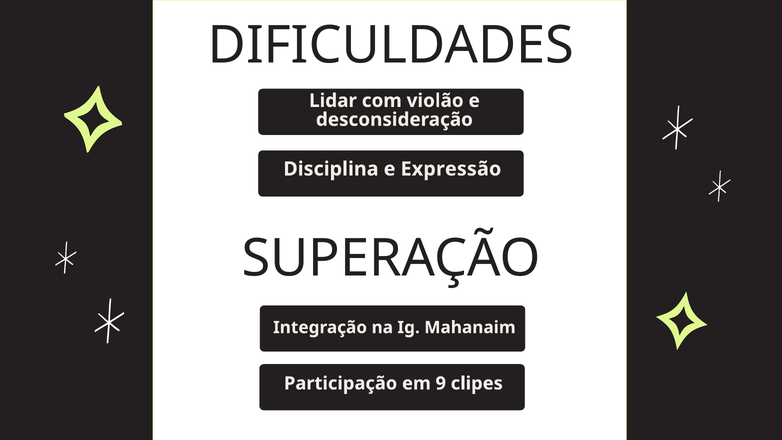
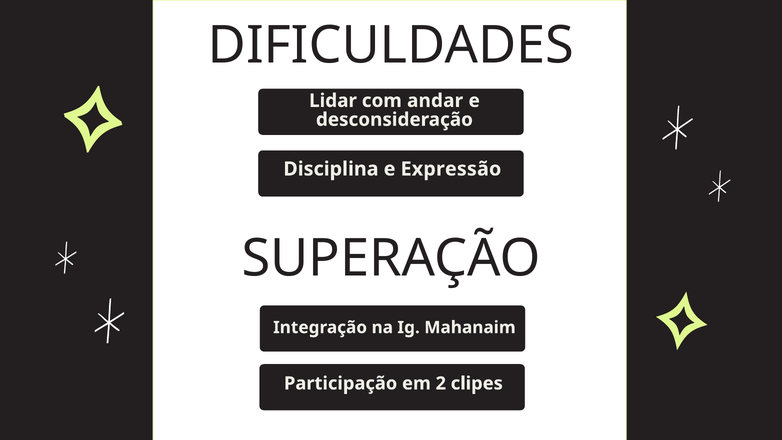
violão: violão -> andar
9: 9 -> 2
